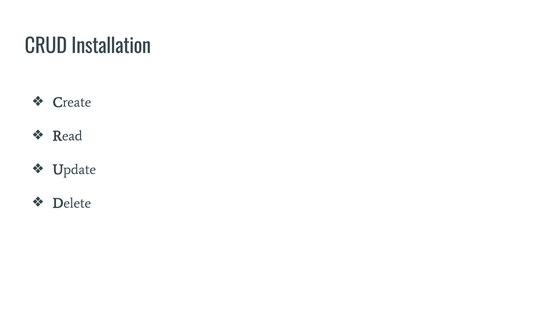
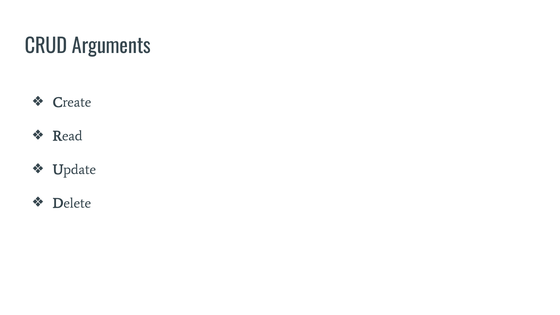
Installation: Installation -> Arguments
